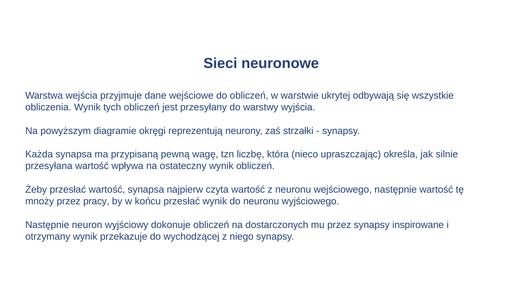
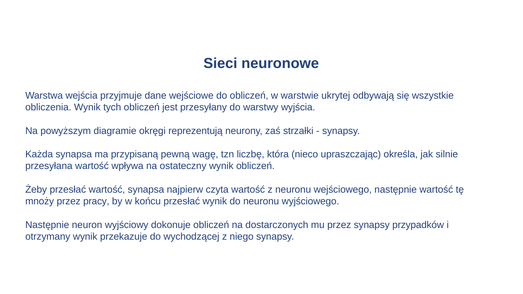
inspirowane: inspirowane -> przypadków
